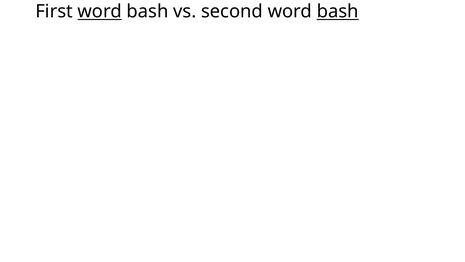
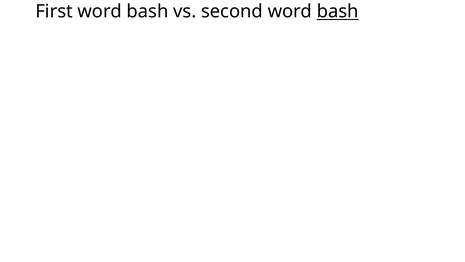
word at (100, 12) underline: present -> none
